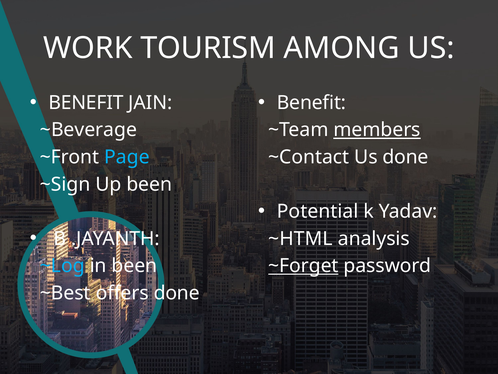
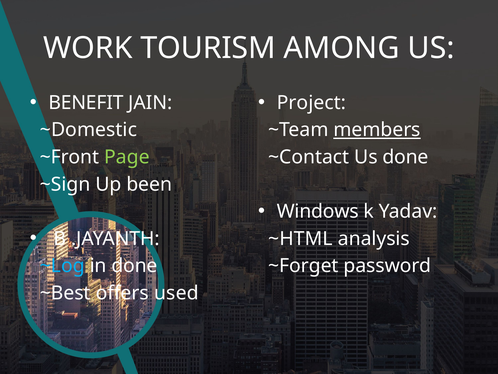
Benefit at (311, 103): Benefit -> Project
~Beverage: ~Beverage -> ~Domestic
Page colour: light blue -> light green
Potential: Potential -> Windows
in been: been -> done
~Forget underline: present -> none
offers done: done -> used
